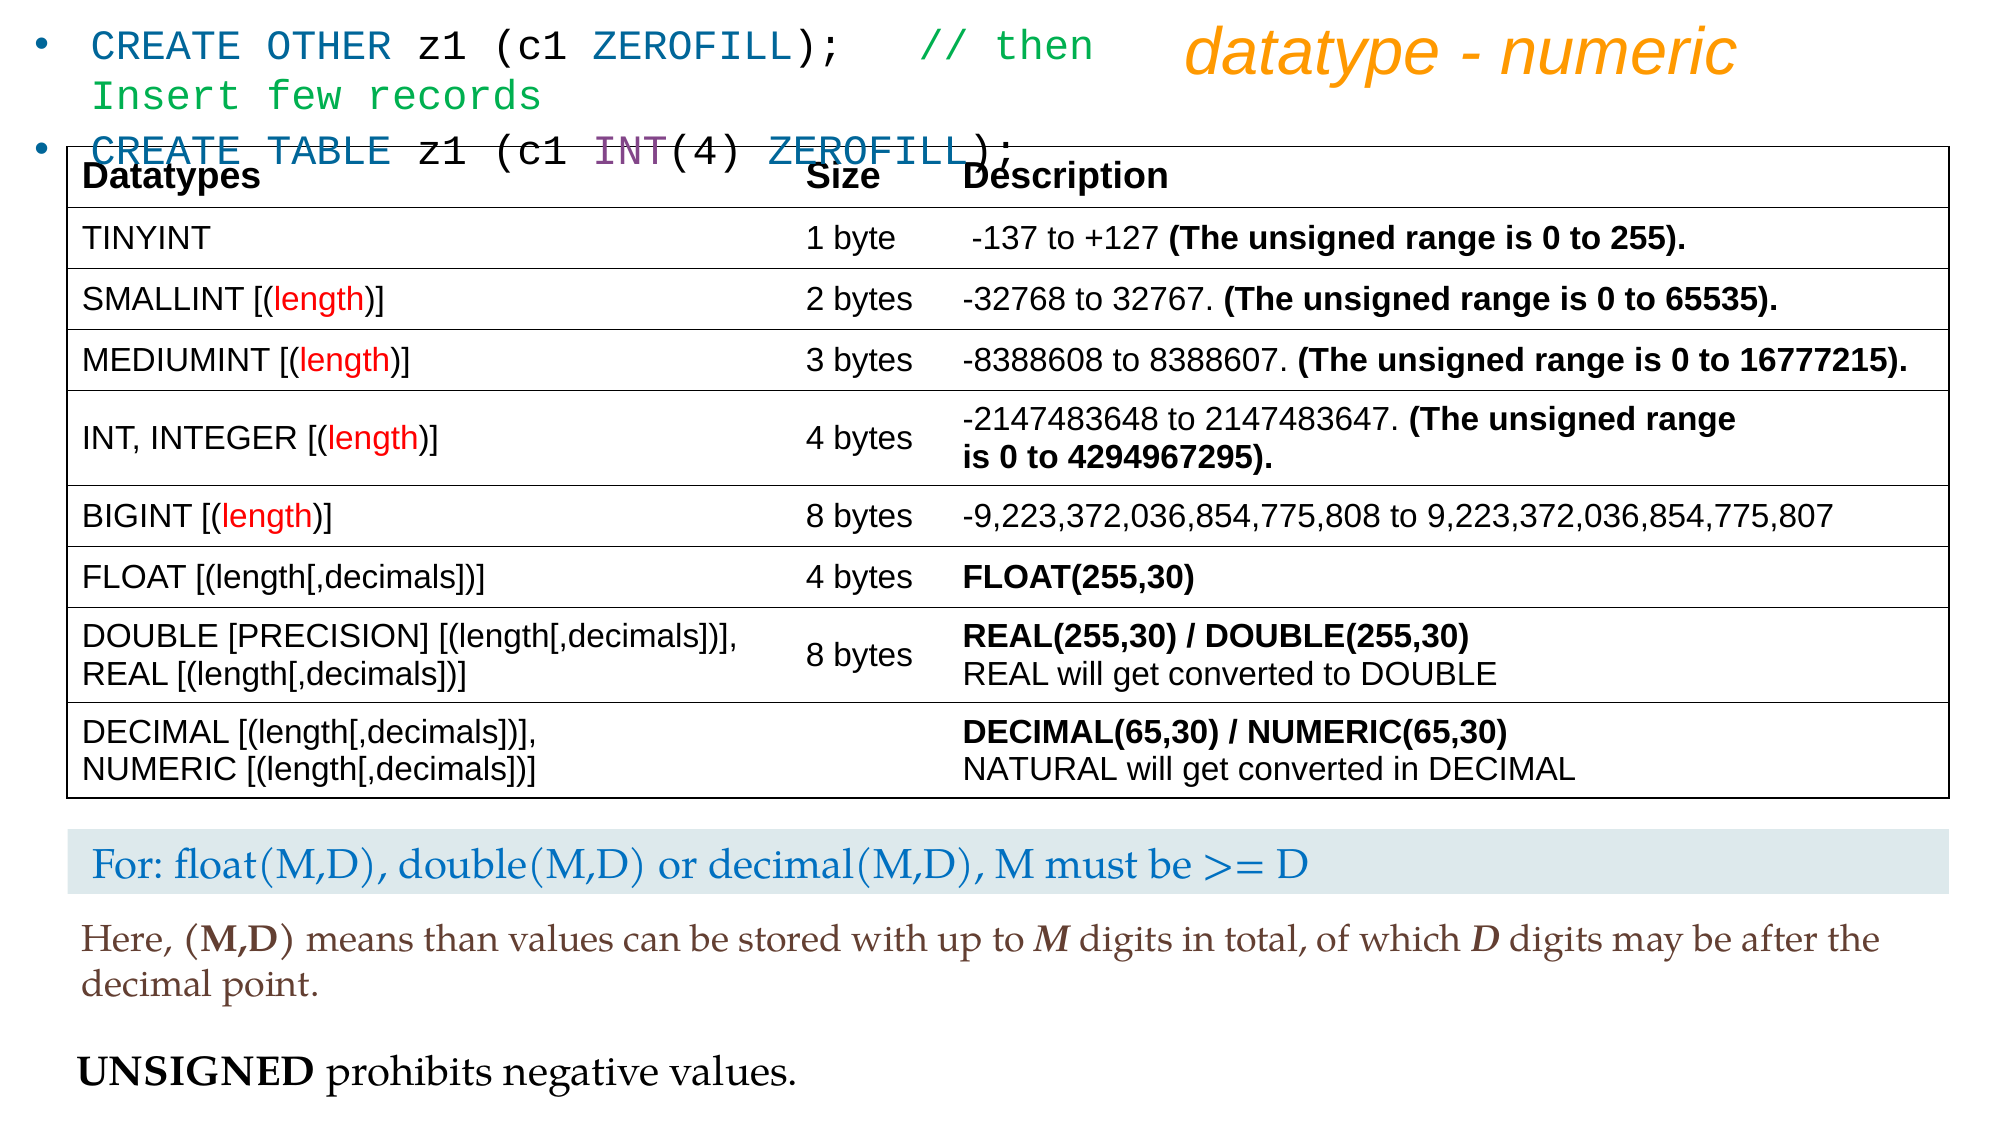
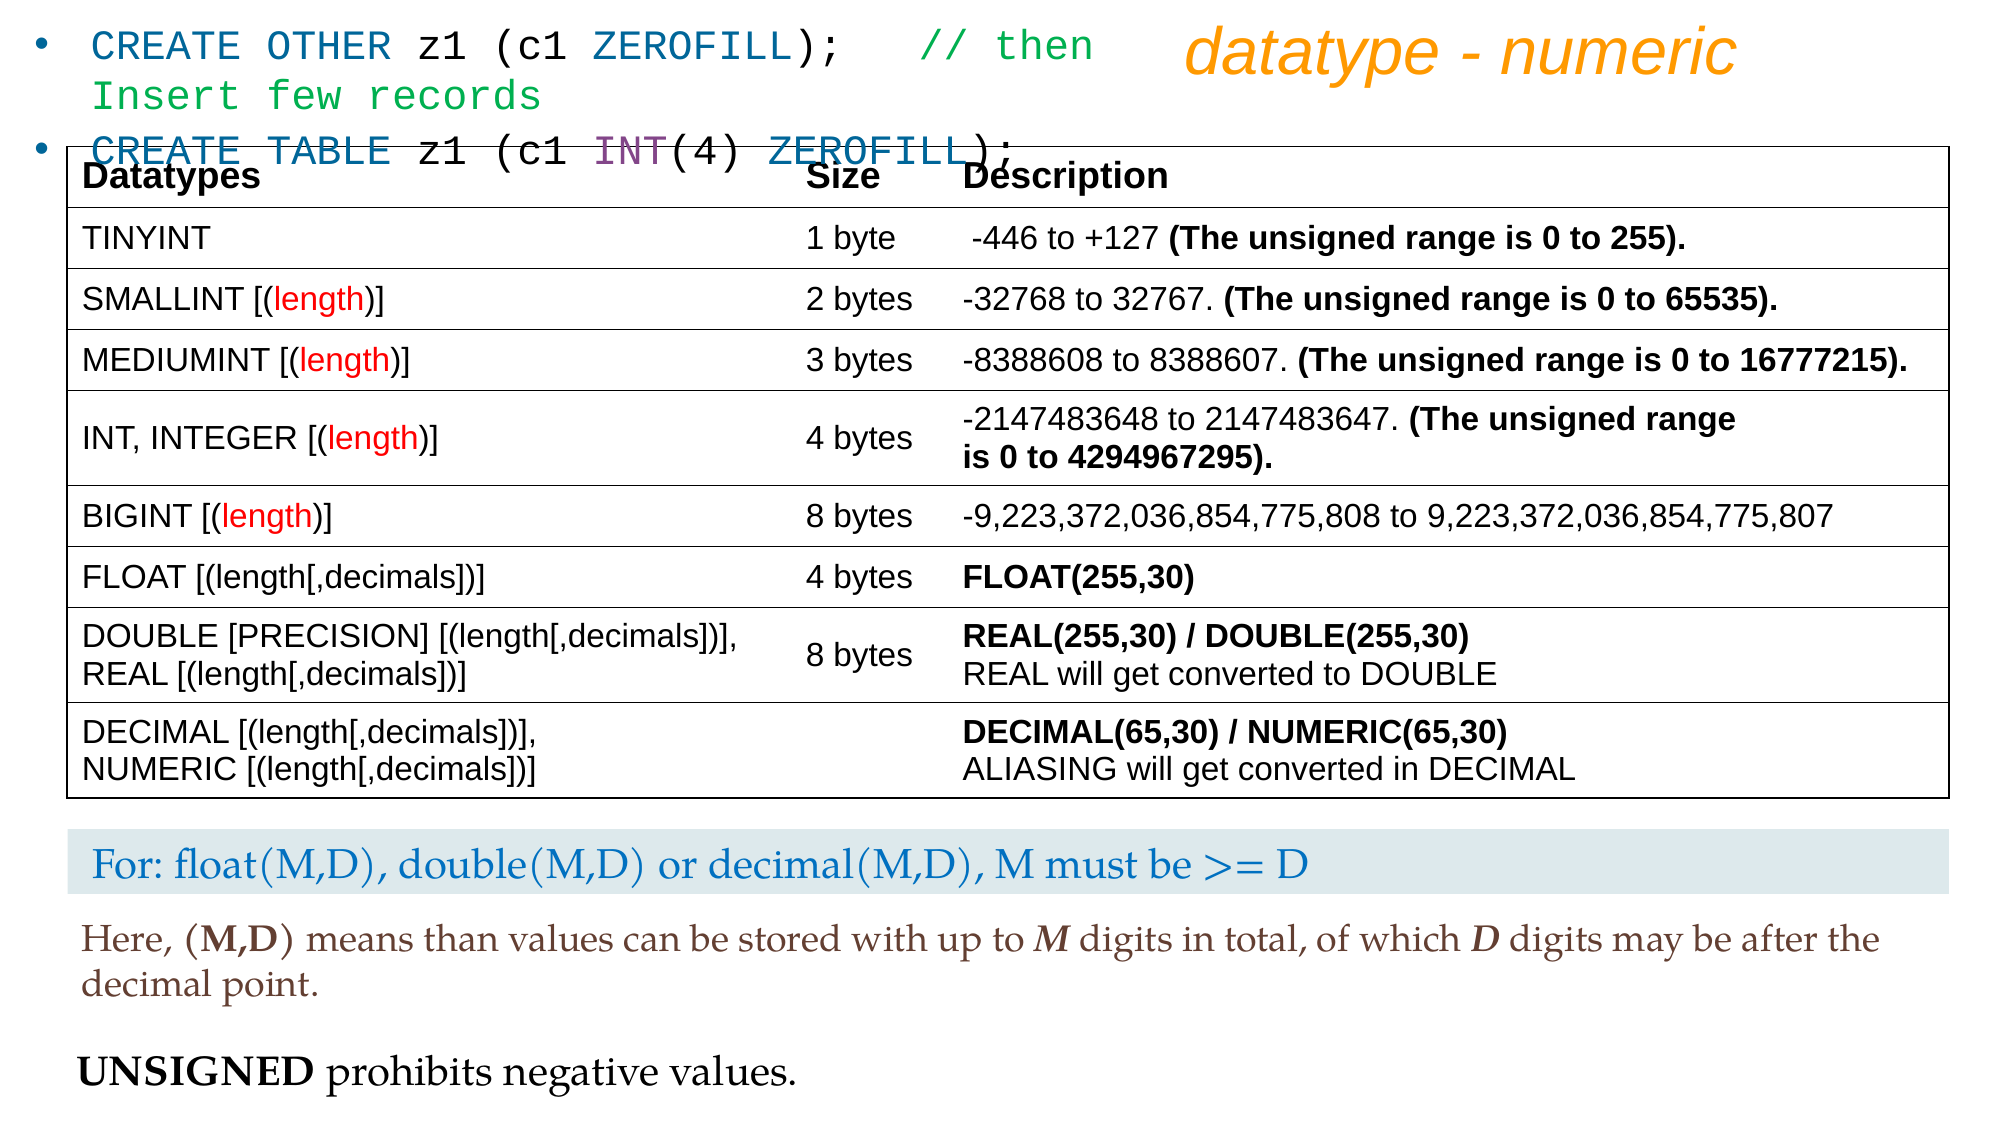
-137: -137 -> -446
NATURAL: NATURAL -> ALIASING
